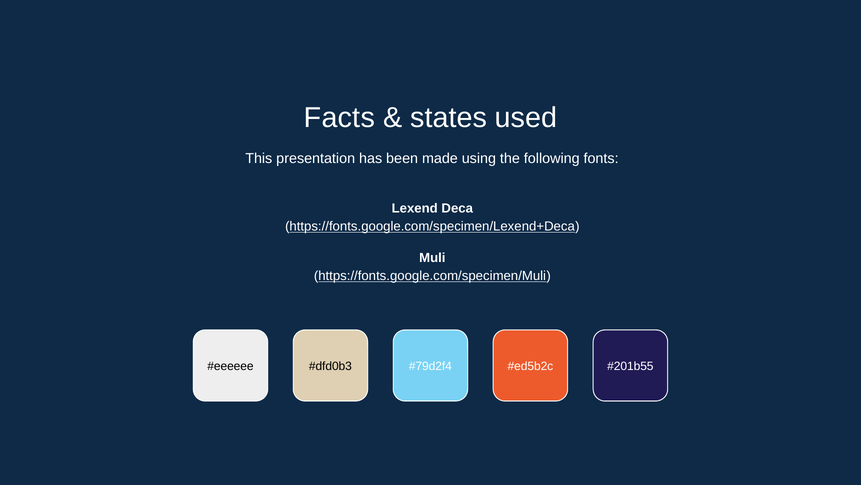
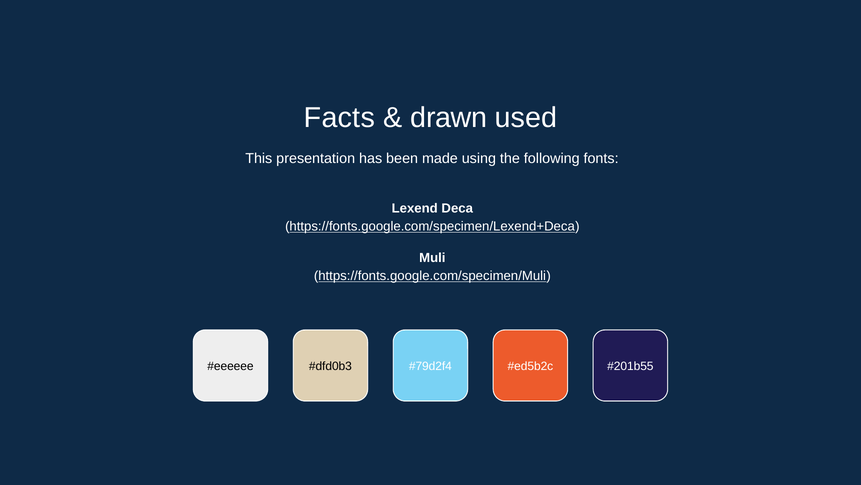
states: states -> drawn
